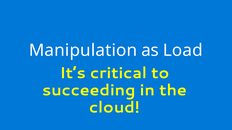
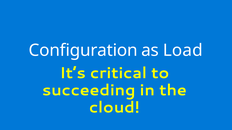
Manipulation: Manipulation -> Configuration
